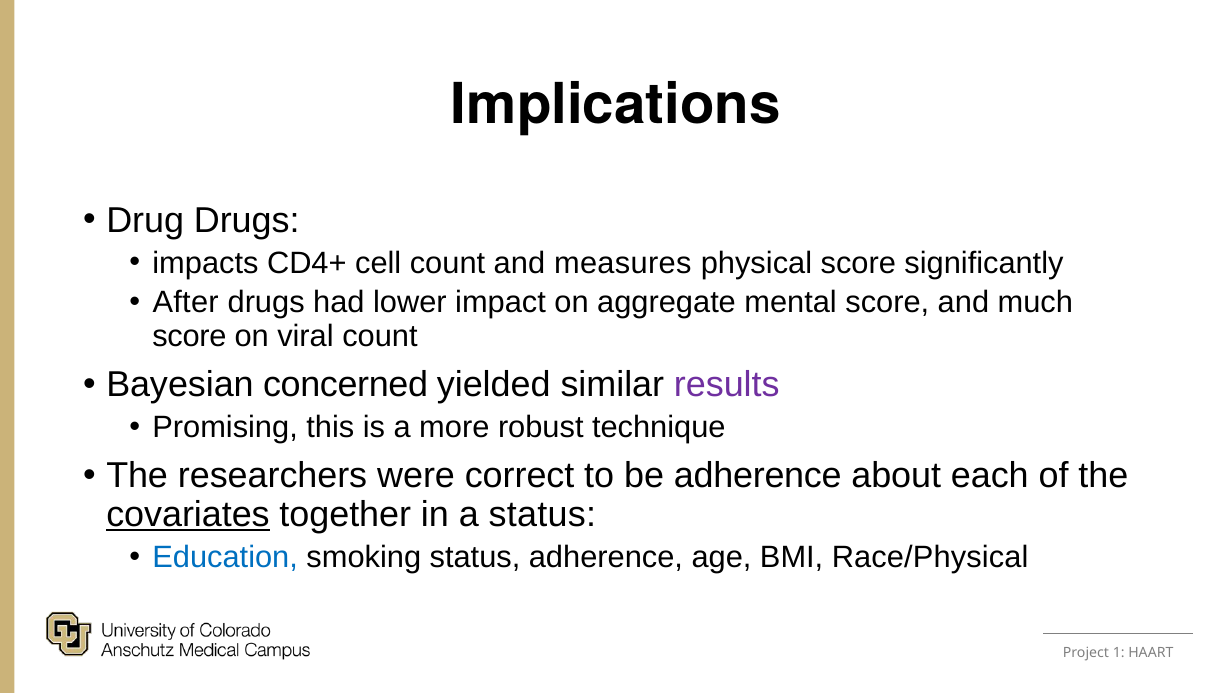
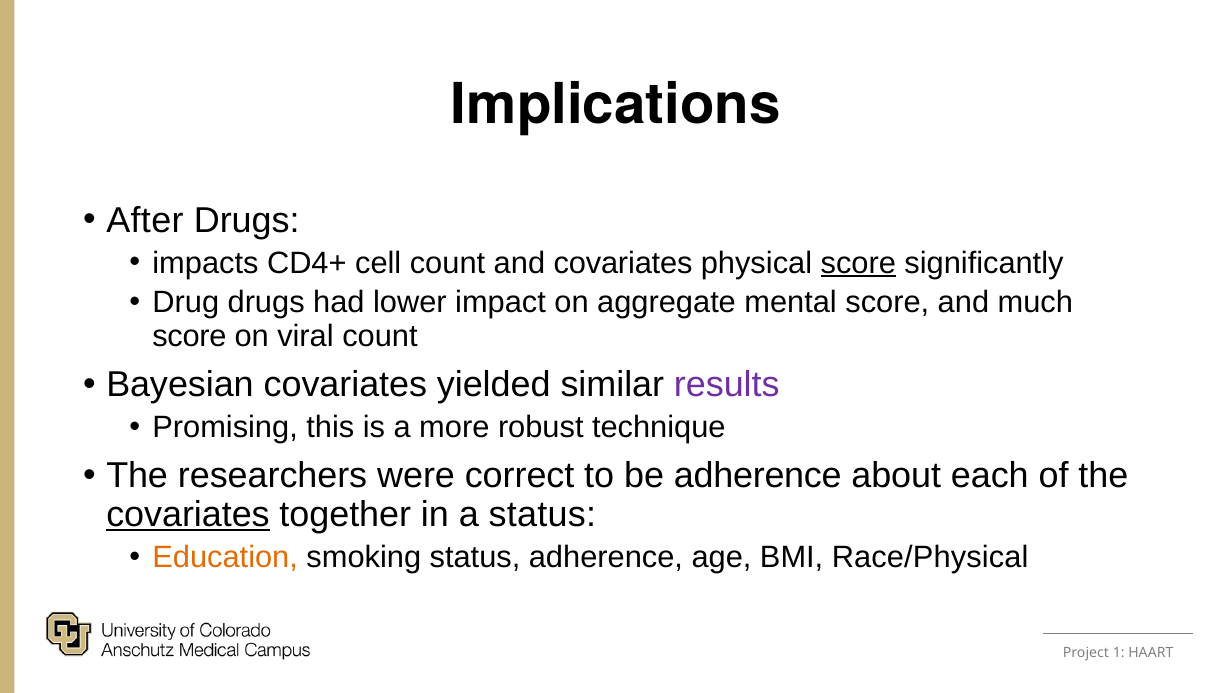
Drug: Drug -> After
and measures: measures -> covariates
score at (858, 263) underline: none -> present
After: After -> Drug
Bayesian concerned: concerned -> covariates
Education colour: blue -> orange
